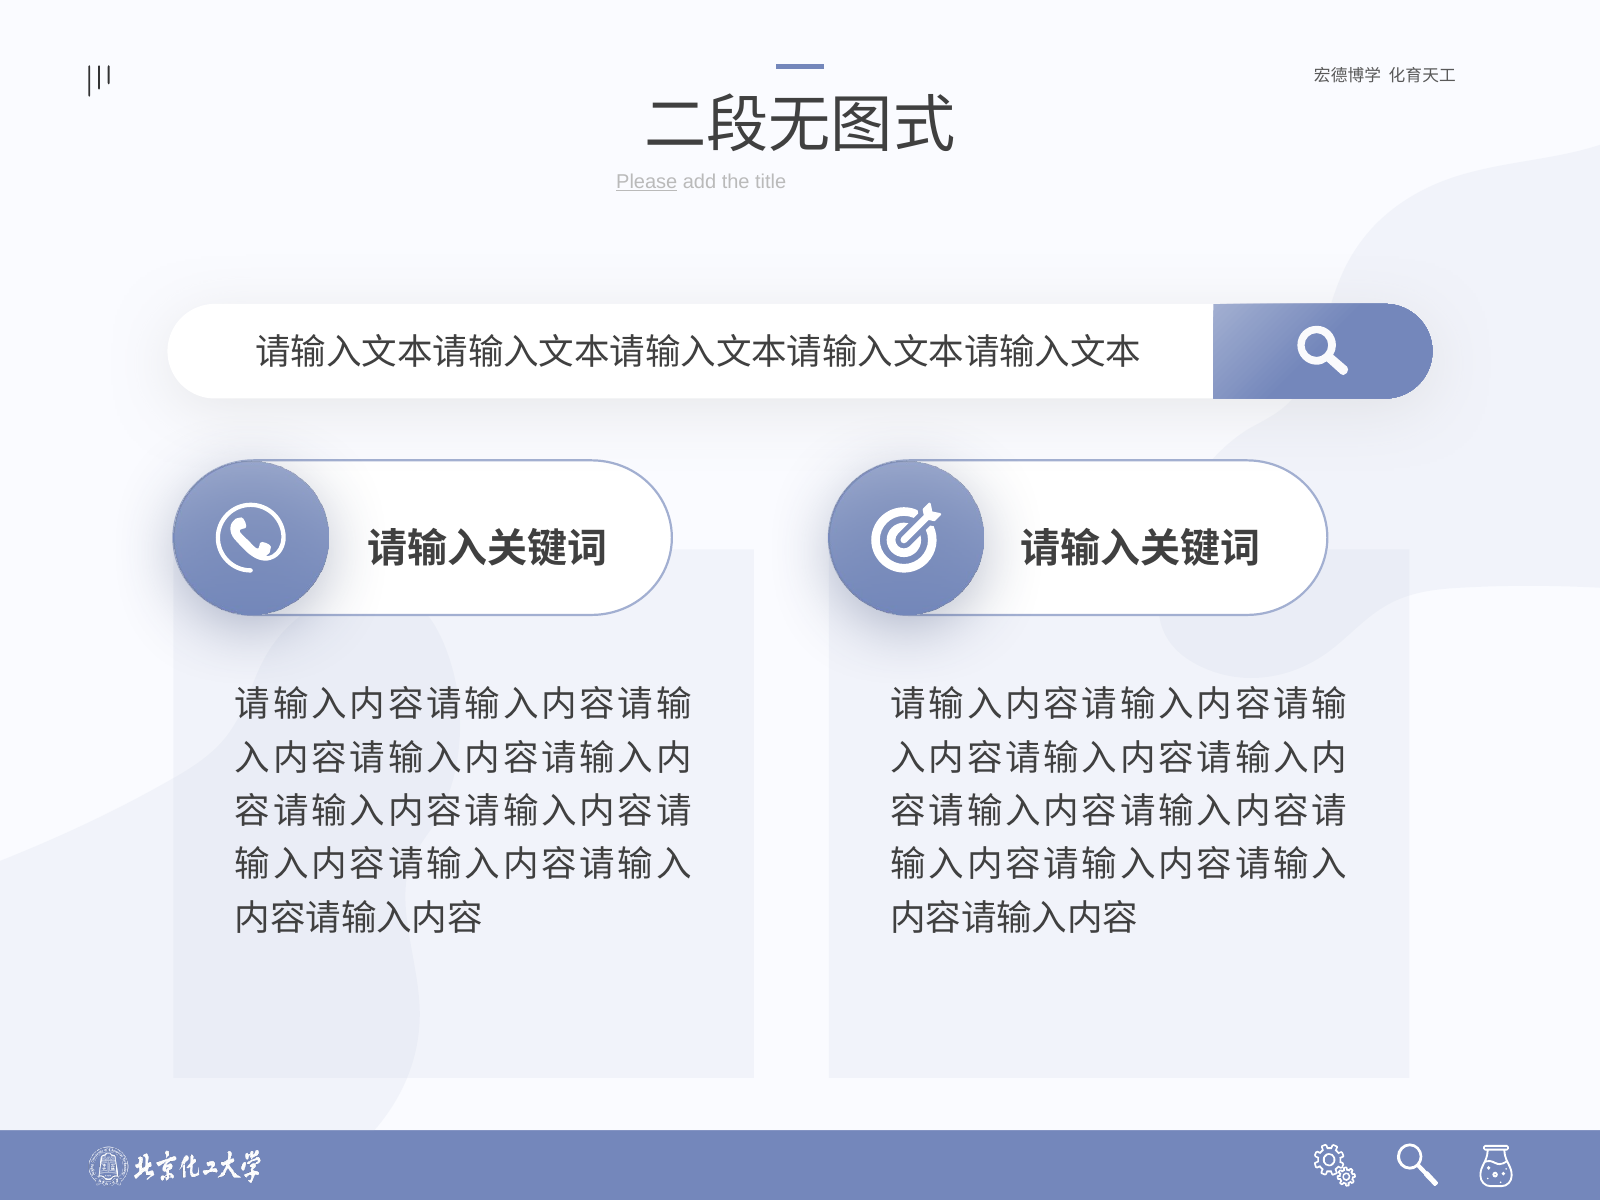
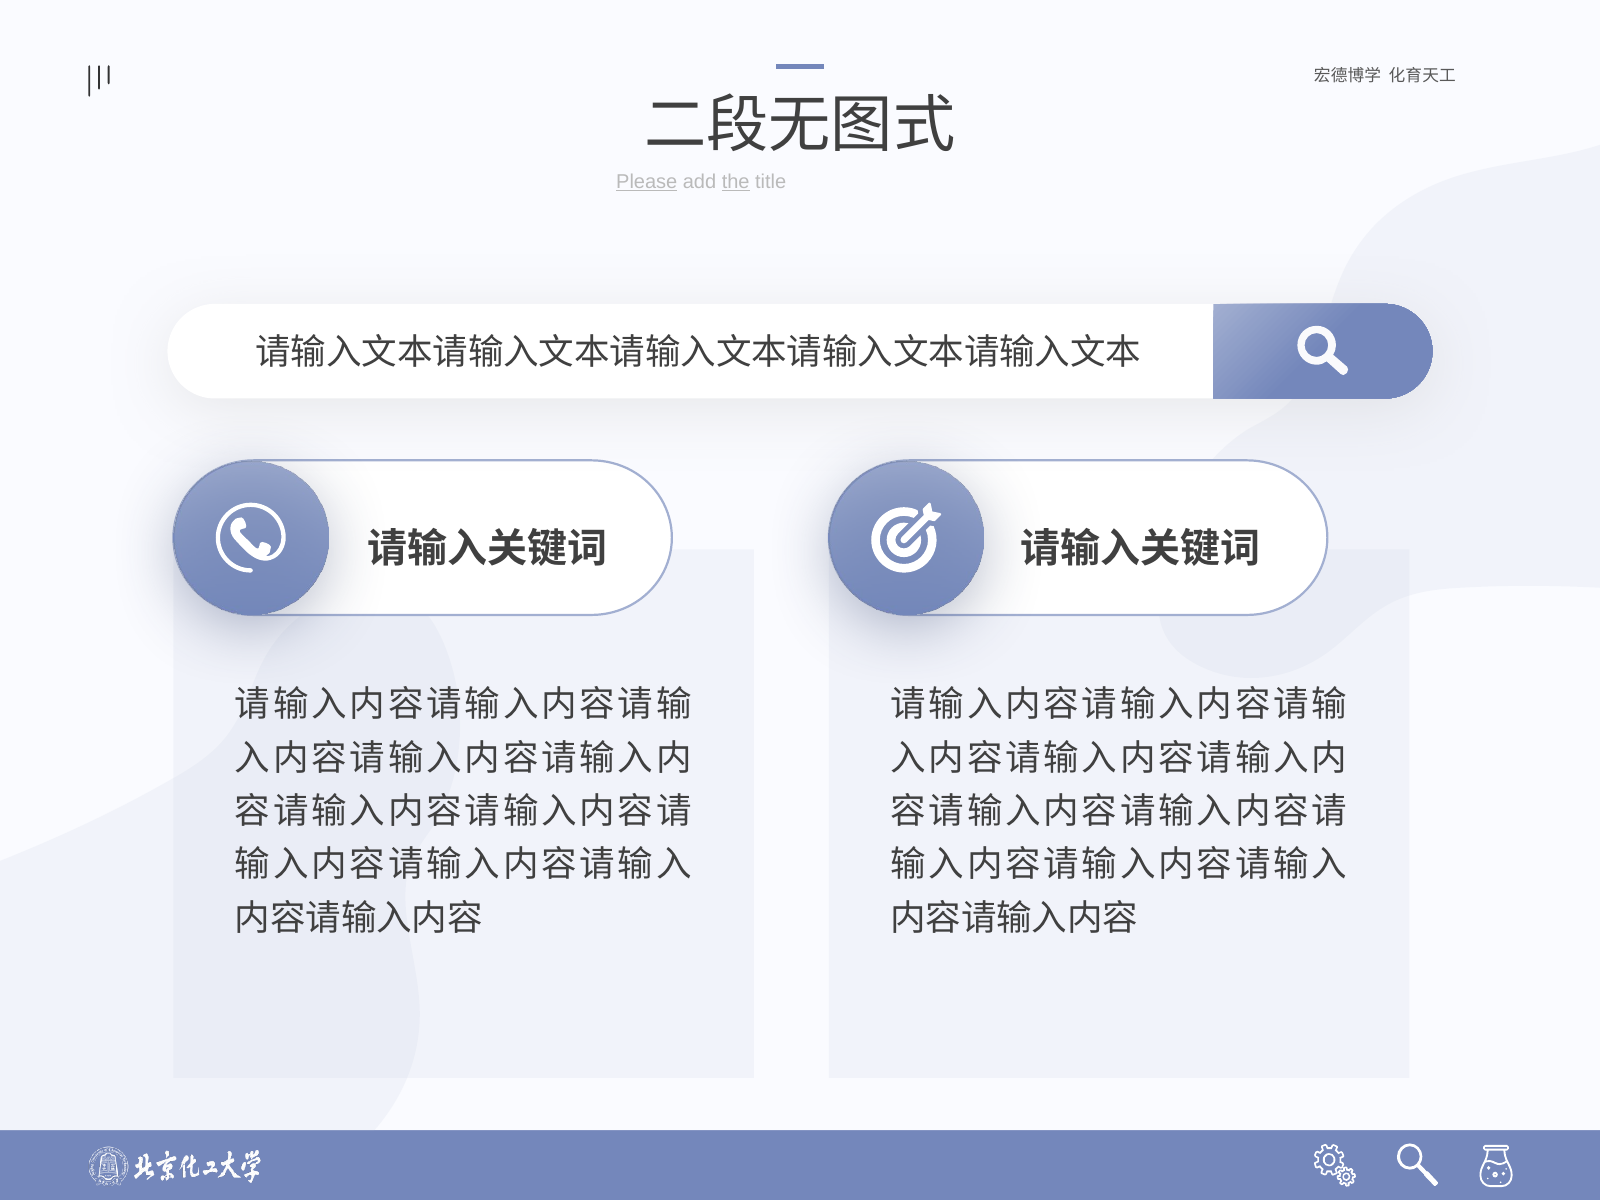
the underline: none -> present
